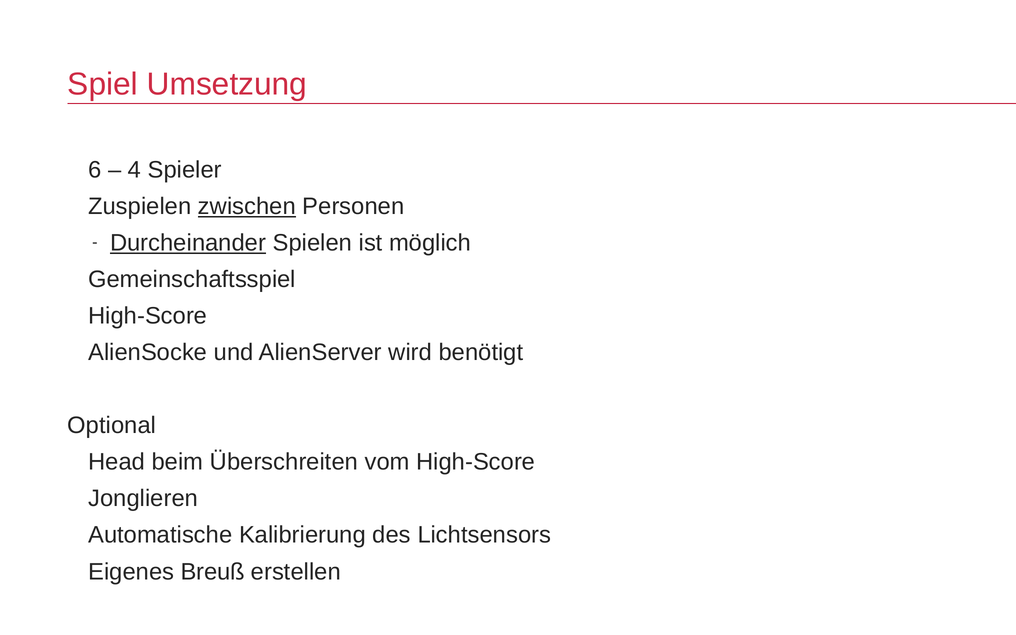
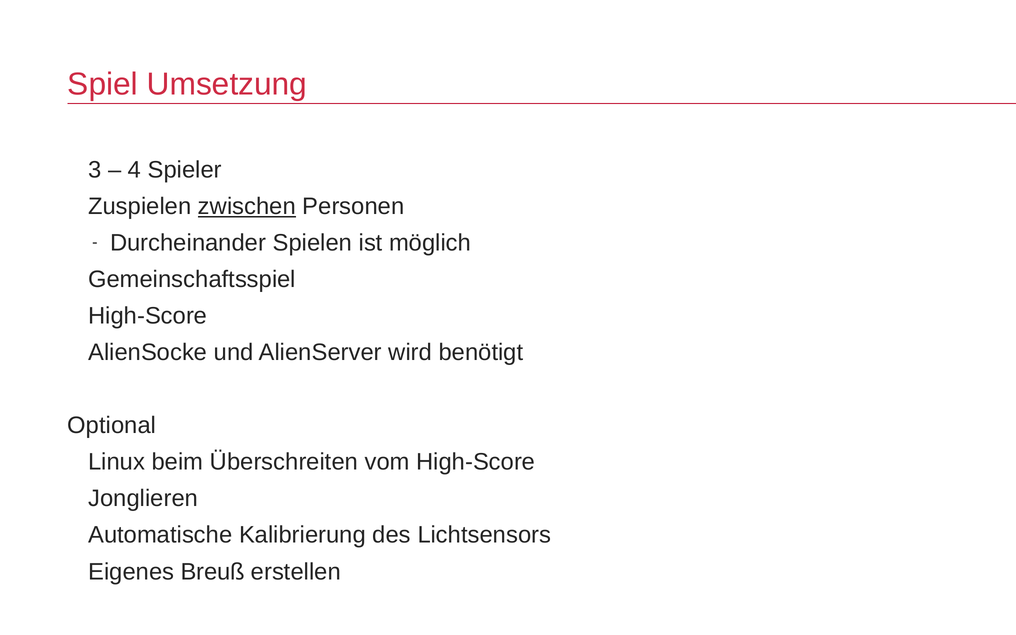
6: 6 -> 3
Durcheinander underline: present -> none
Head: Head -> Linux
